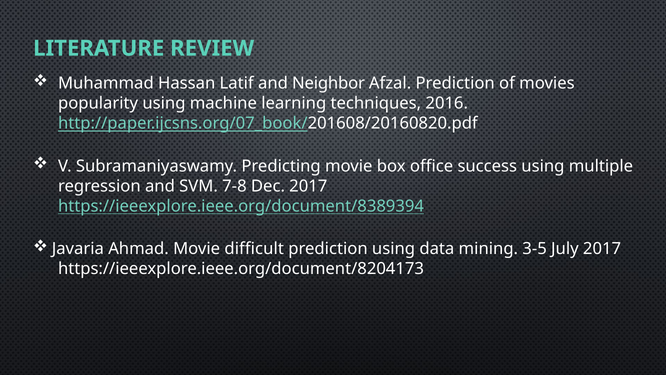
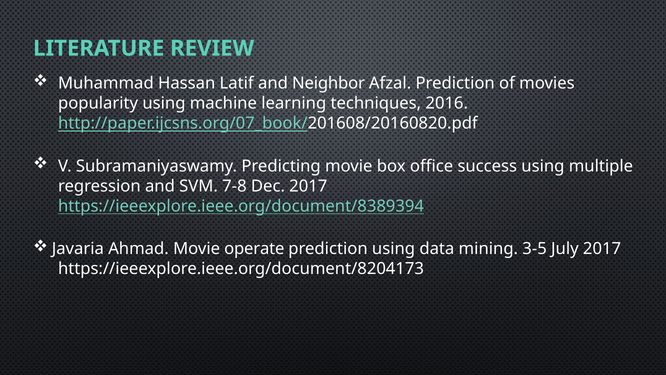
difficult: difficult -> operate
